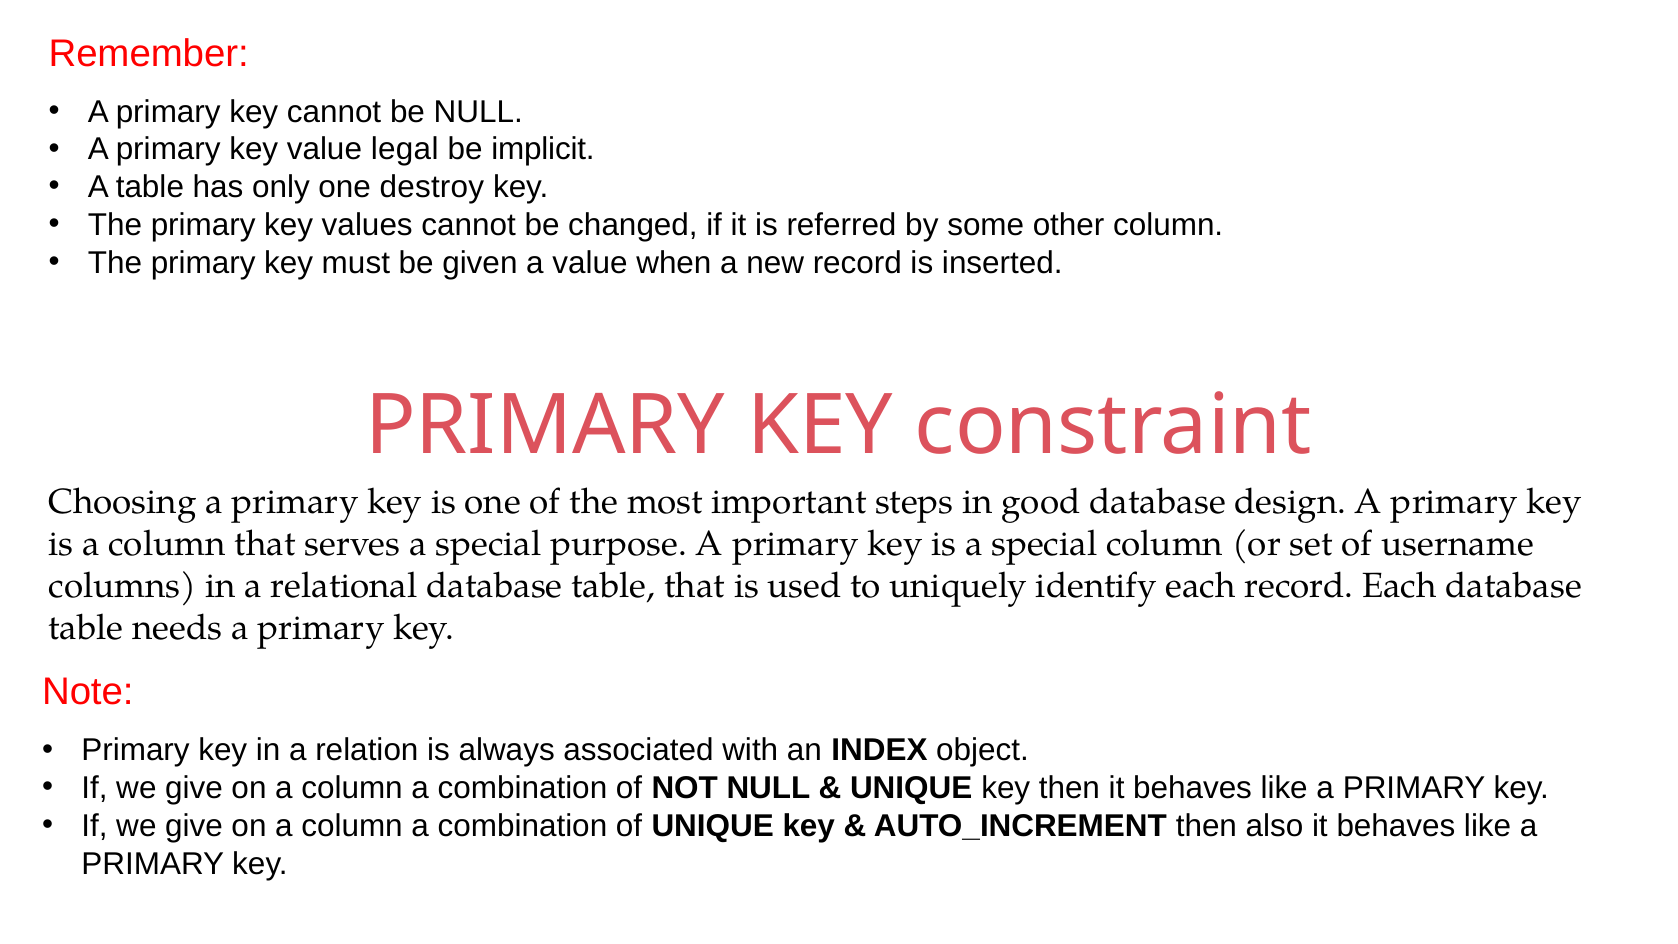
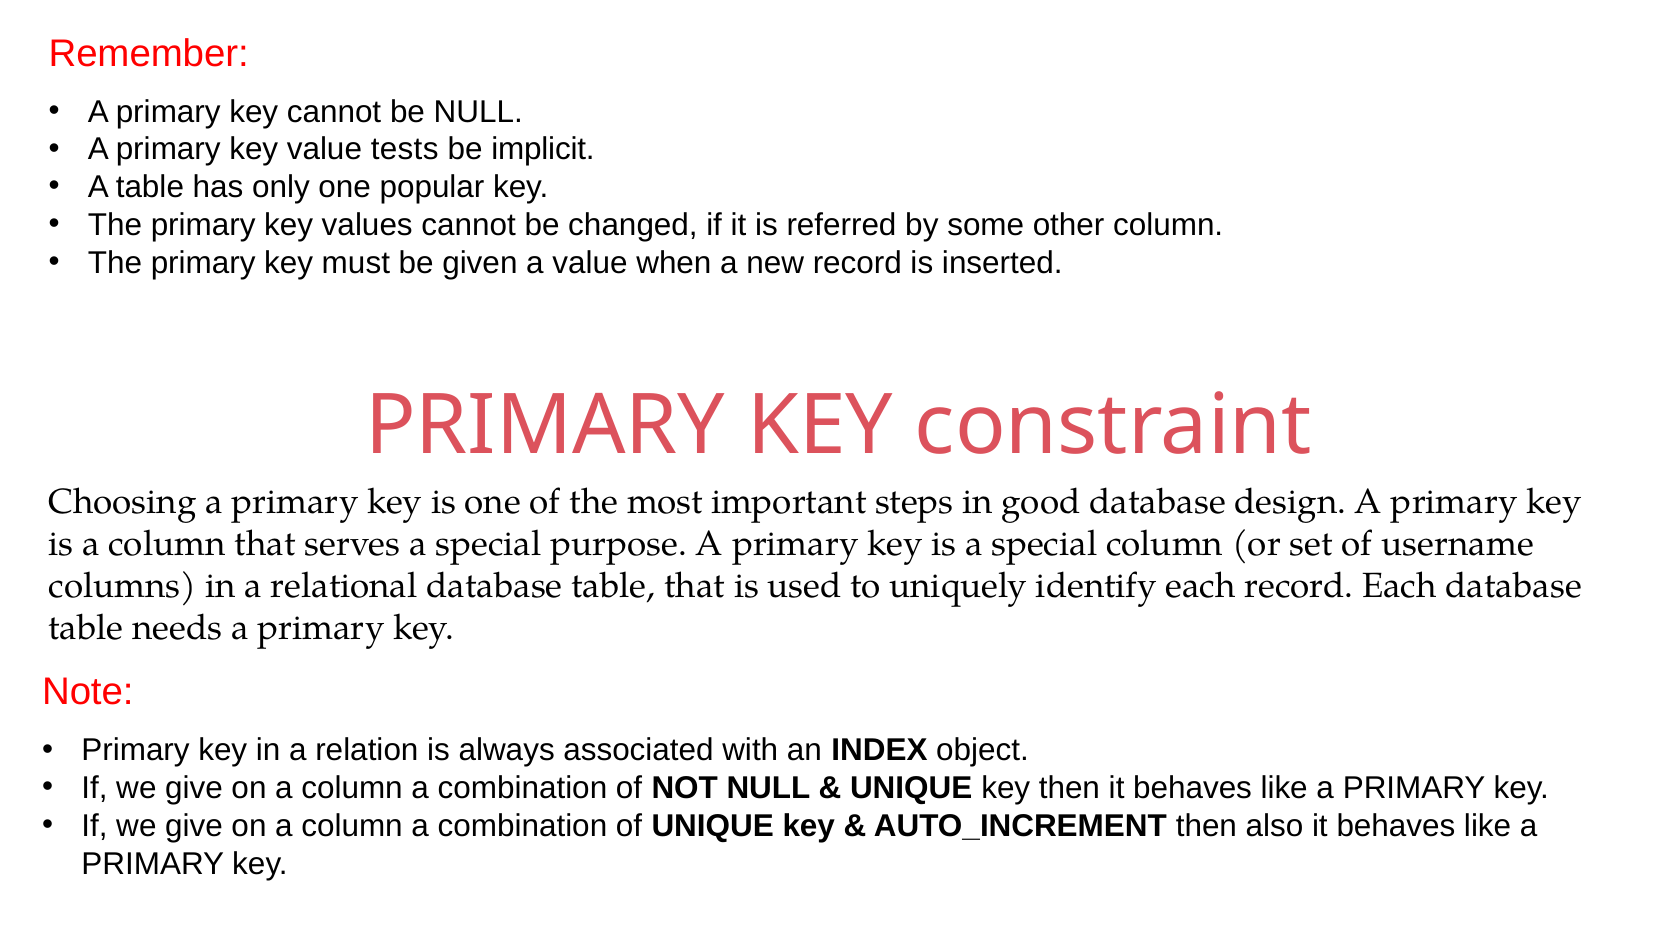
legal: legal -> tests
destroy: destroy -> popular
